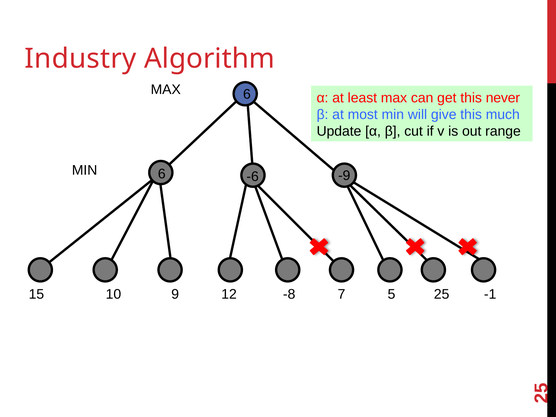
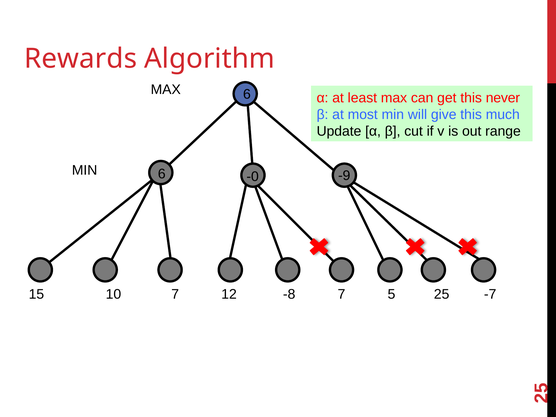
Industry: Industry -> Rewards
-6: -6 -> -0
10 9: 9 -> 7
-1: -1 -> -7
